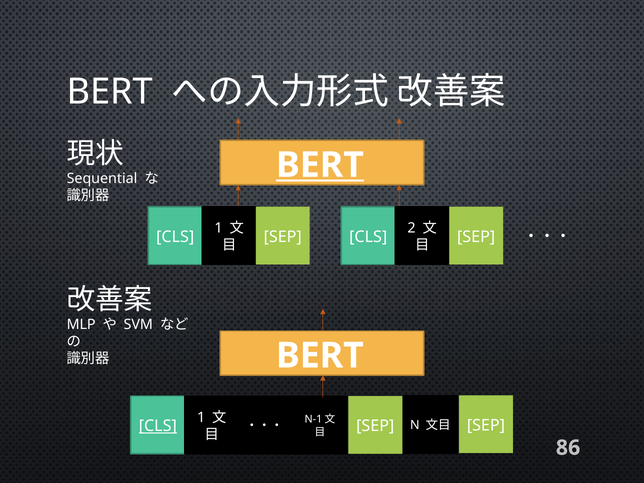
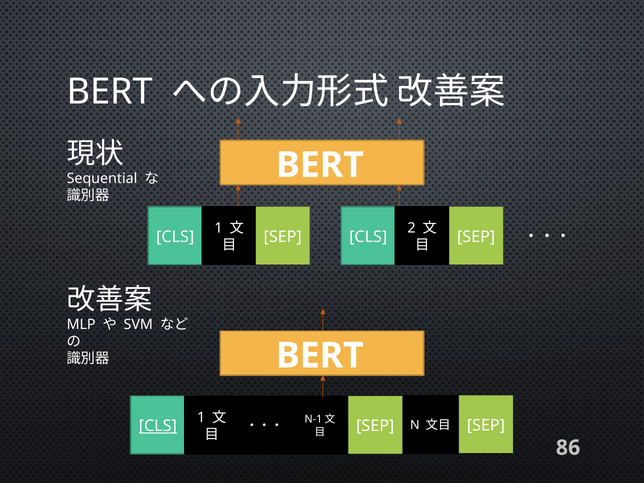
BERT at (320, 165) underline: present -> none
